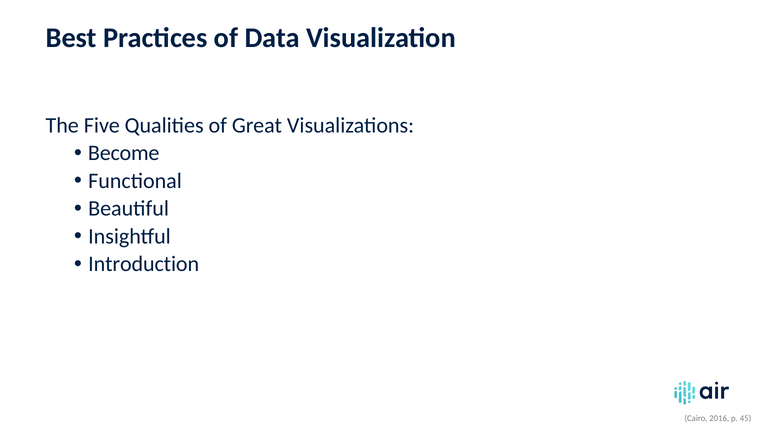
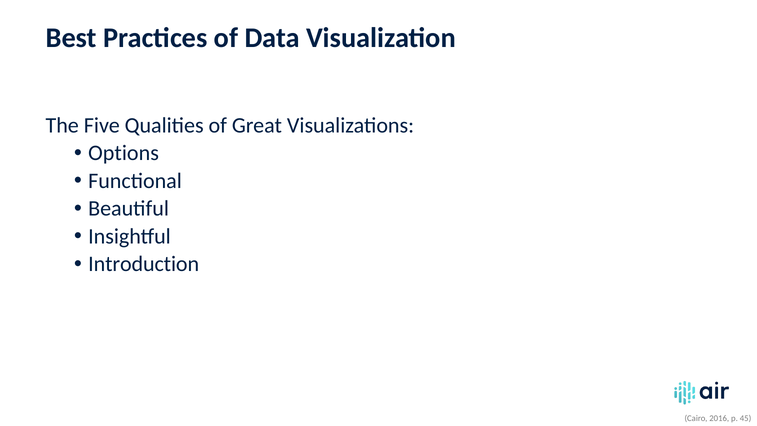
Become: Become -> Options
